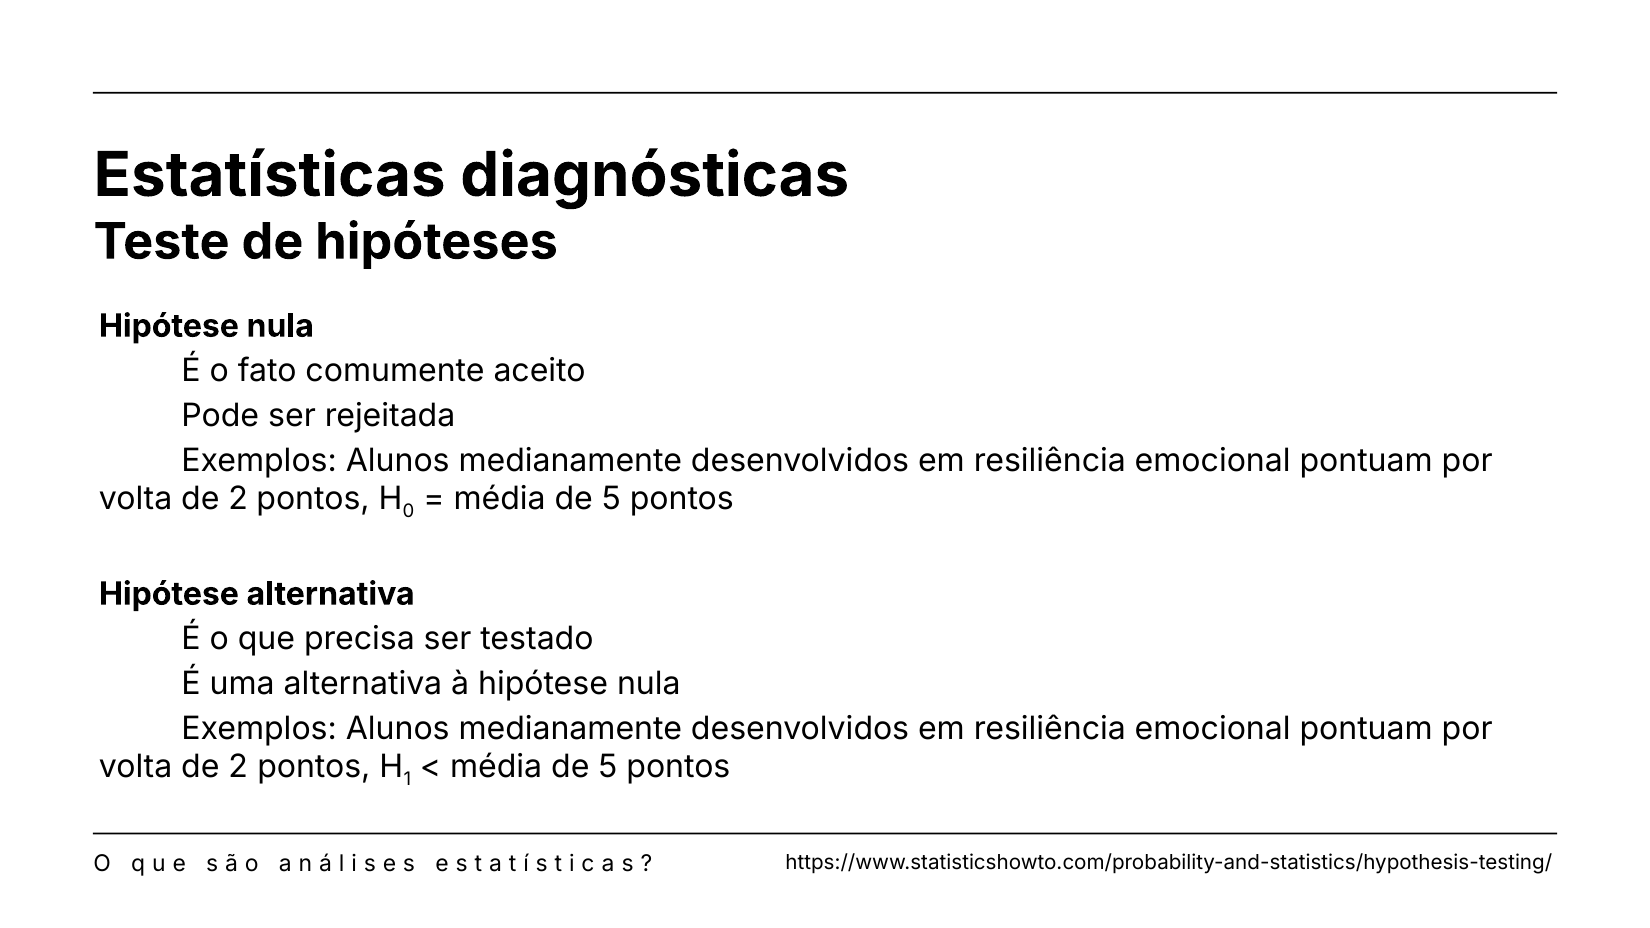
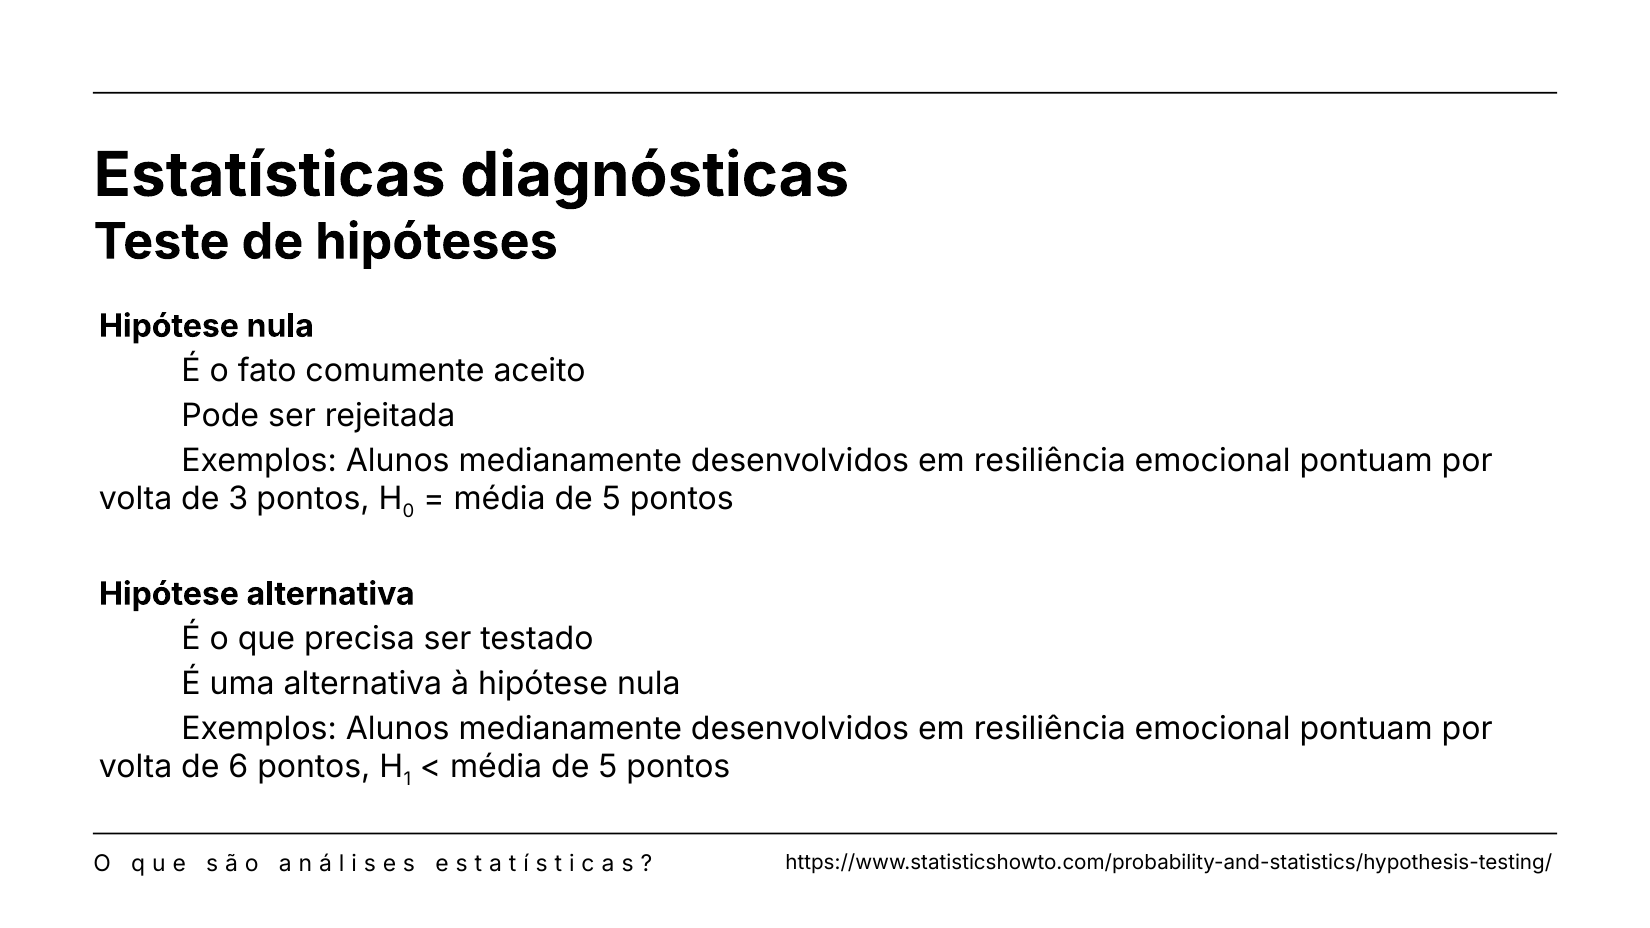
2 at (238, 499): 2 -> 3
2 at (238, 767): 2 -> 6
